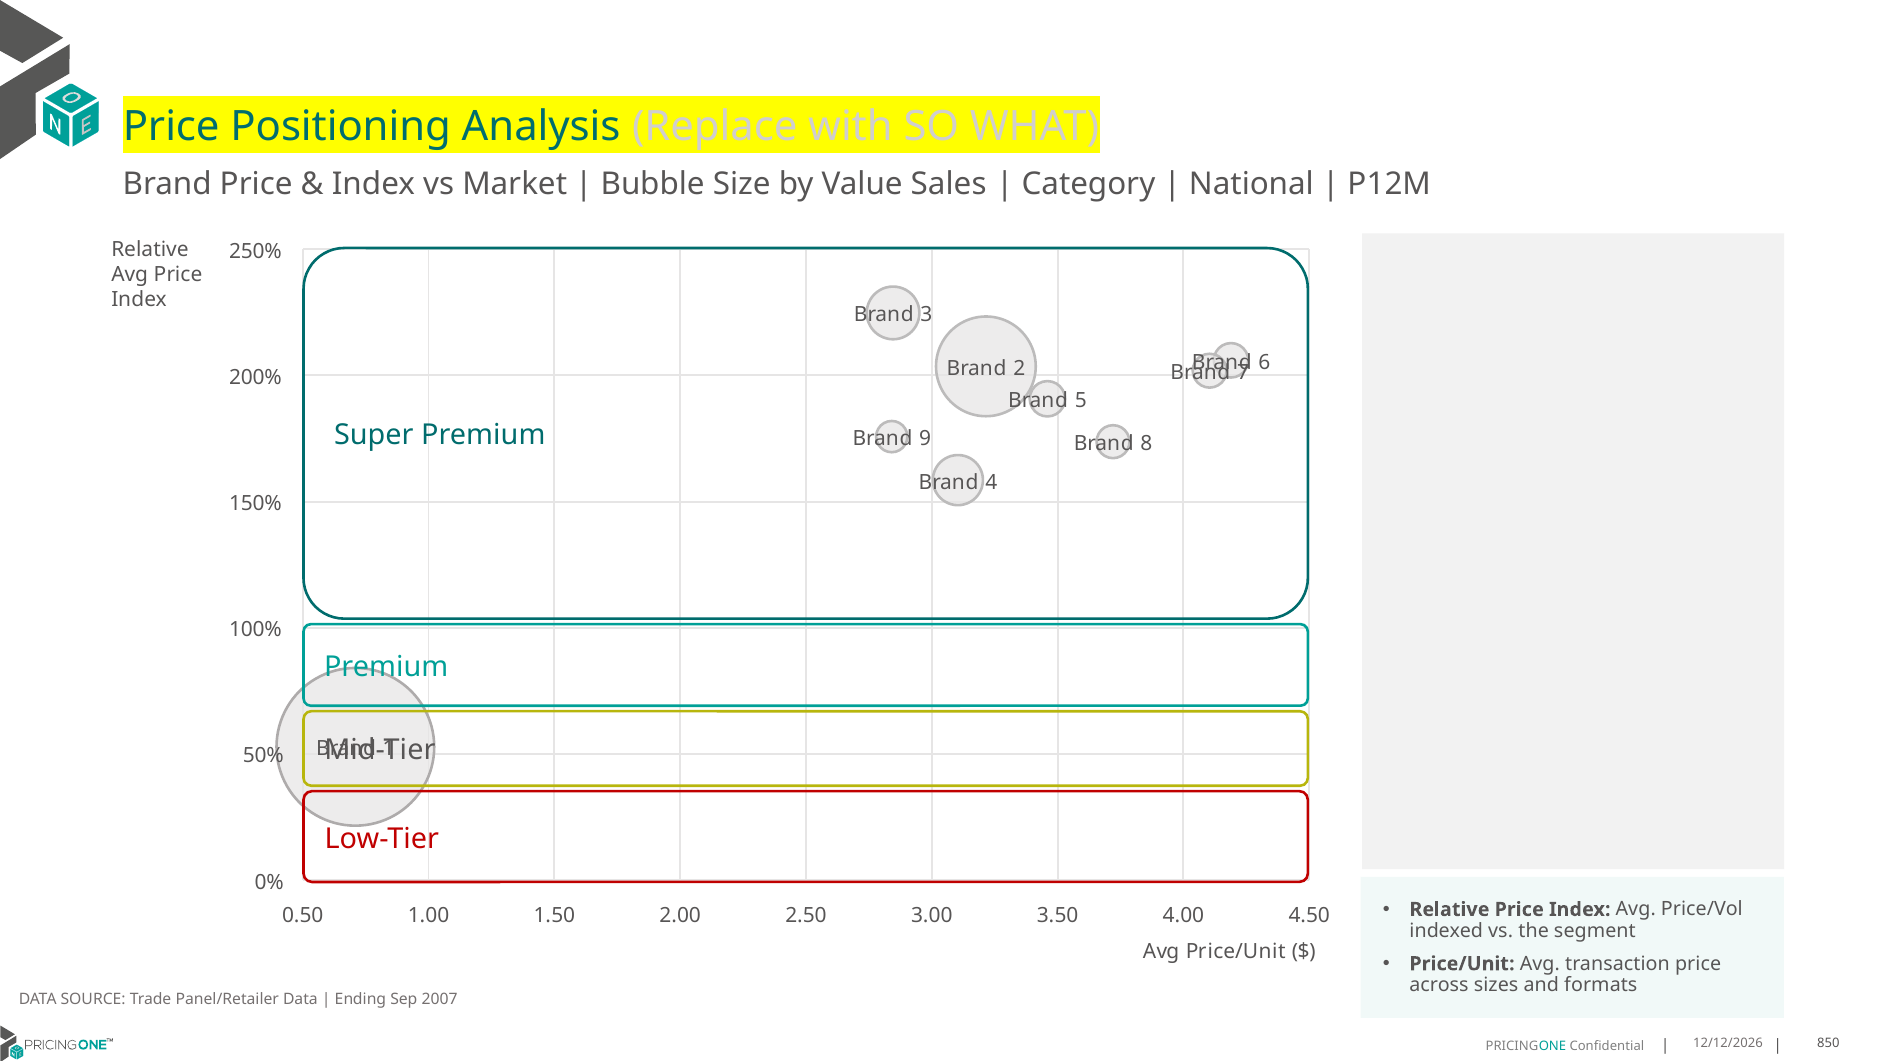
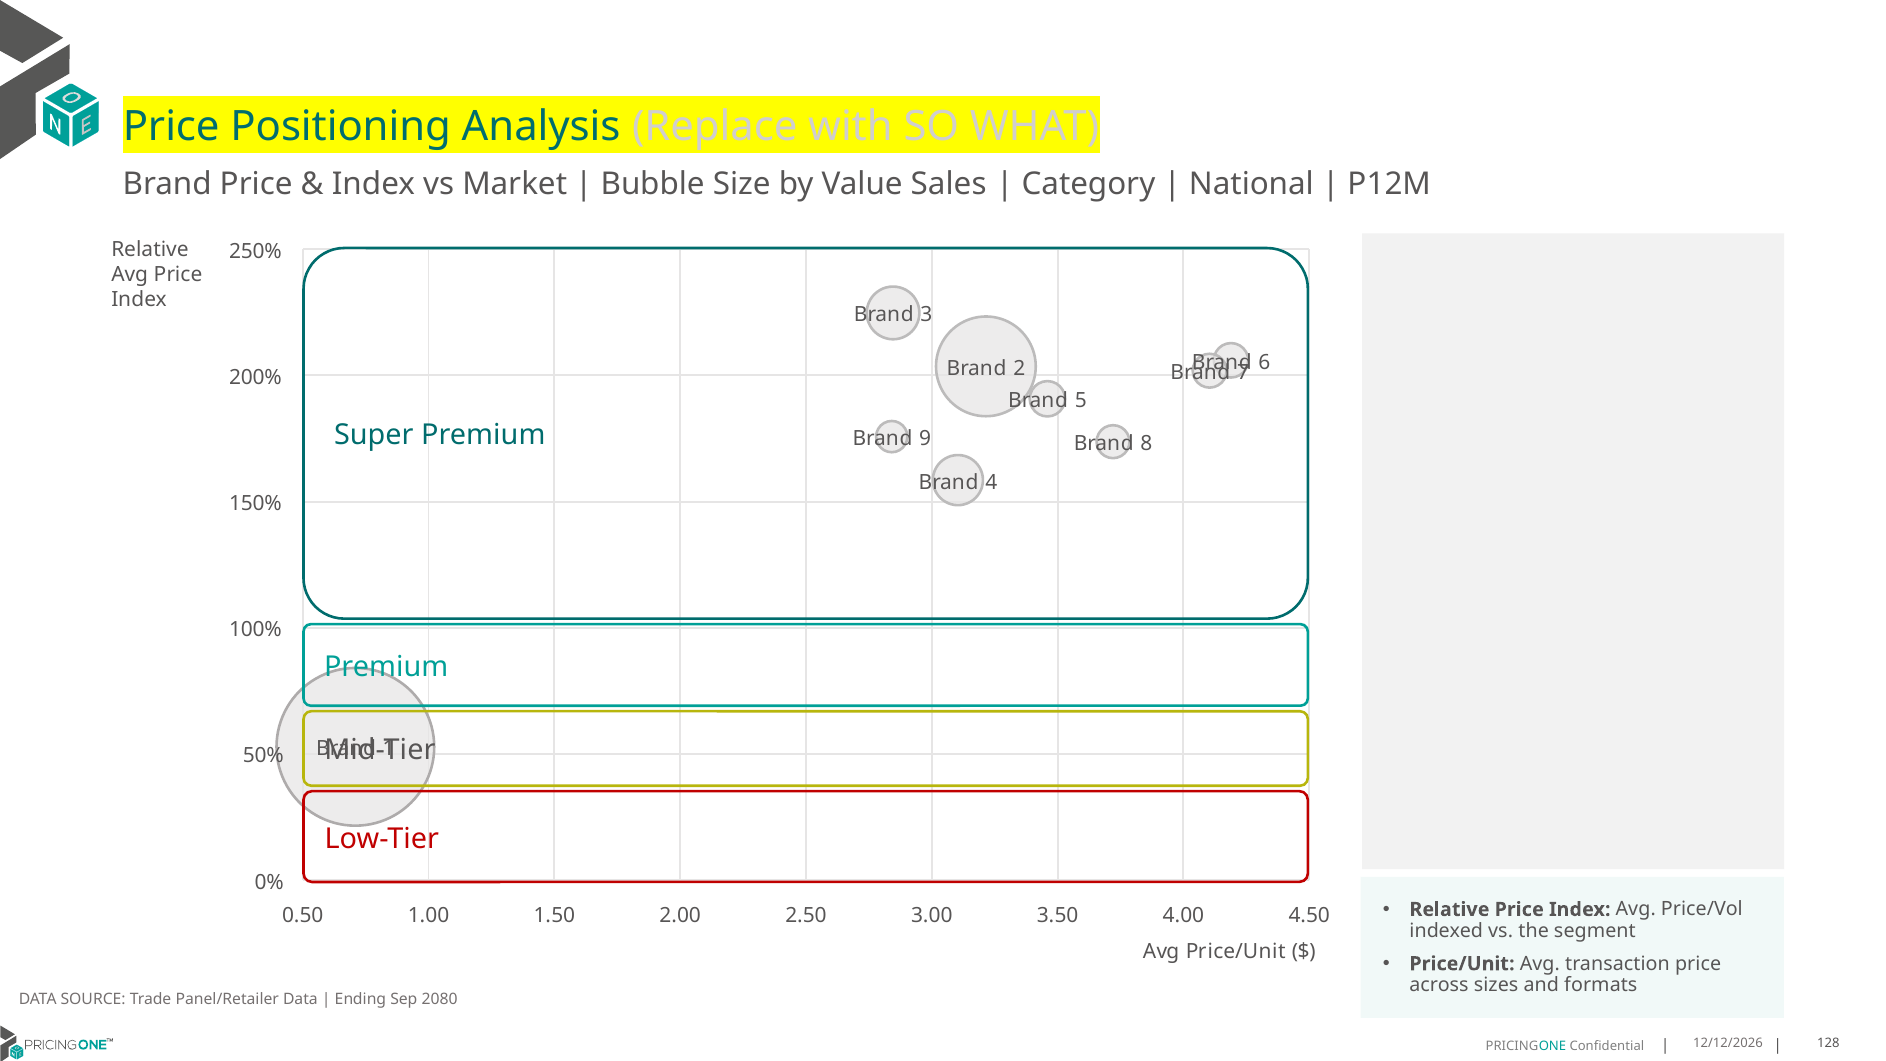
2007: 2007 -> 2080
850: 850 -> 128
